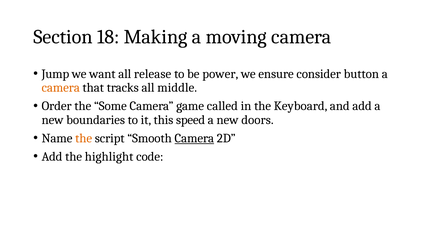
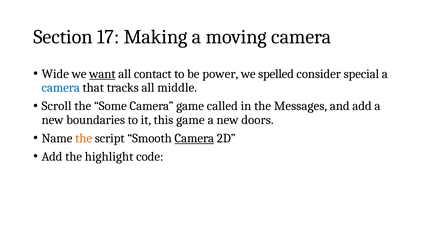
18: 18 -> 17
Jump: Jump -> Wide
want underline: none -> present
release: release -> contact
ensure: ensure -> spelled
button: button -> special
camera at (61, 88) colour: orange -> blue
Order: Order -> Scroll
Keyboard: Keyboard -> Messages
this speed: speed -> game
